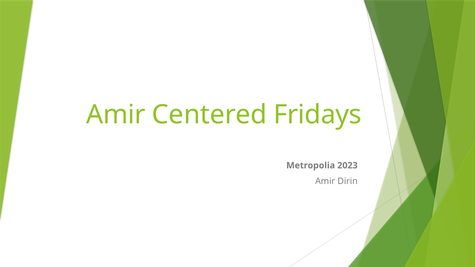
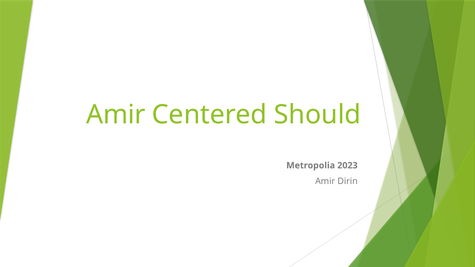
Fridays: Fridays -> Should
